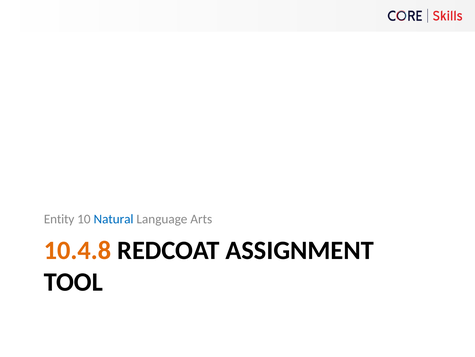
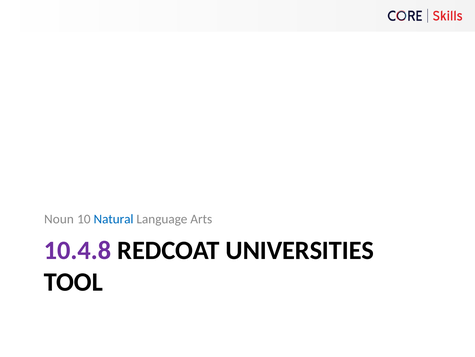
Entity: Entity -> Noun
10.4.8 colour: orange -> purple
ASSIGNMENT: ASSIGNMENT -> UNIVERSITIES
